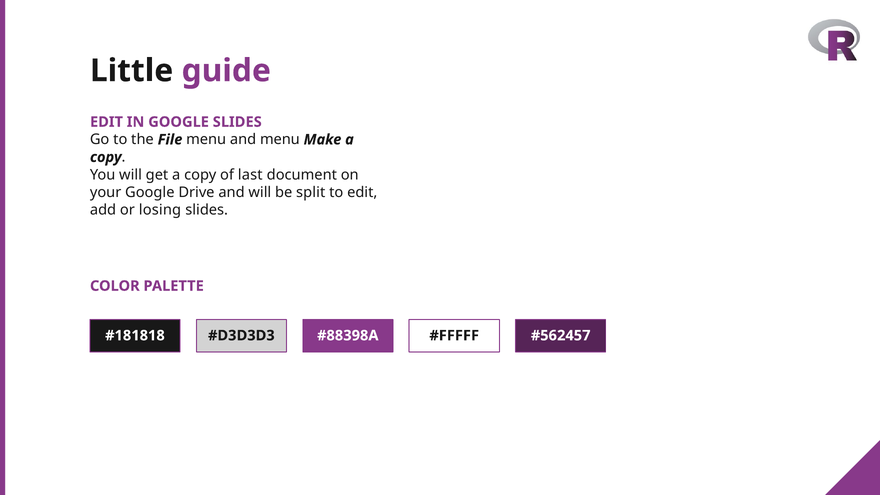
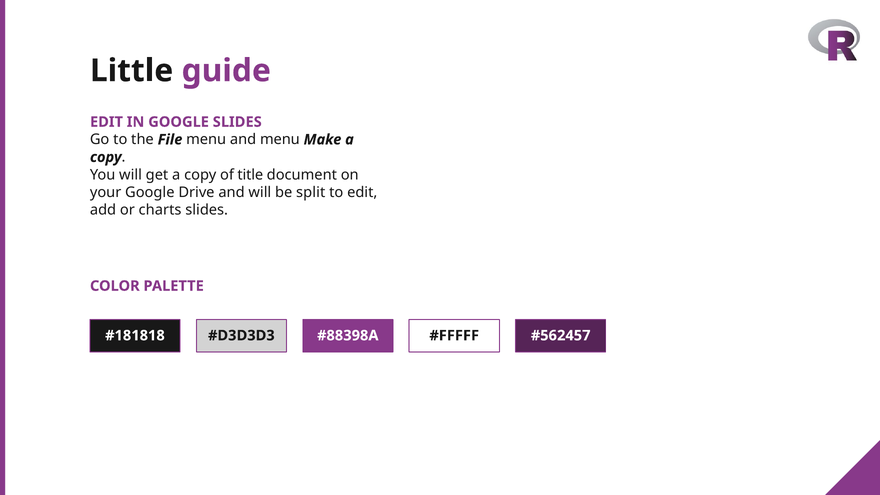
last: last -> title
losing: losing -> charts
